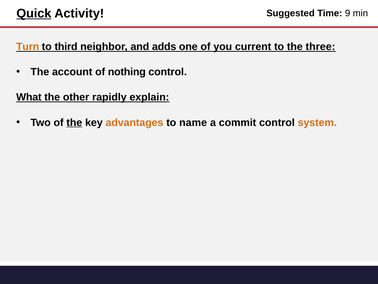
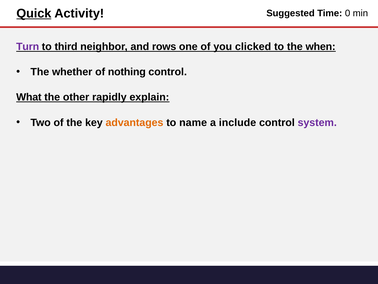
9: 9 -> 0
Turn colour: orange -> purple
adds: adds -> rows
current: current -> clicked
three: three -> when
account: account -> whether
the at (74, 122) underline: present -> none
commit: commit -> include
system colour: orange -> purple
